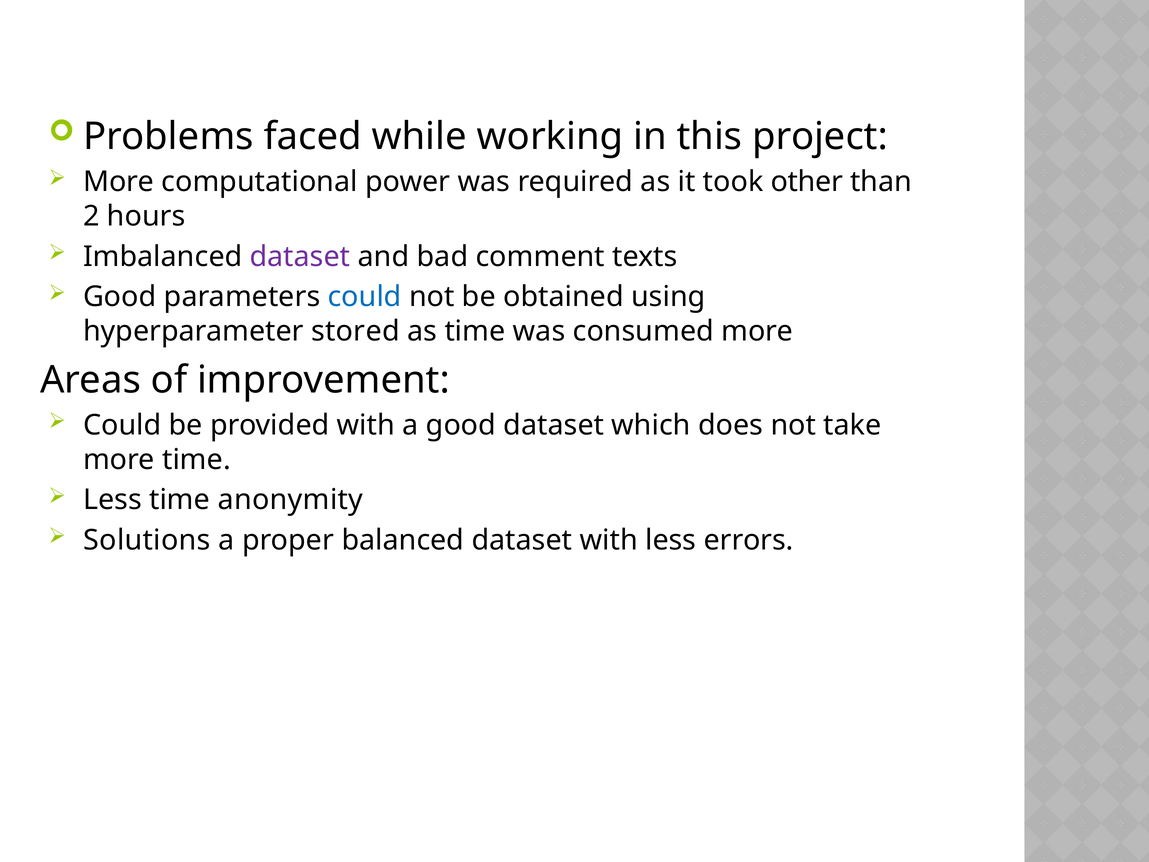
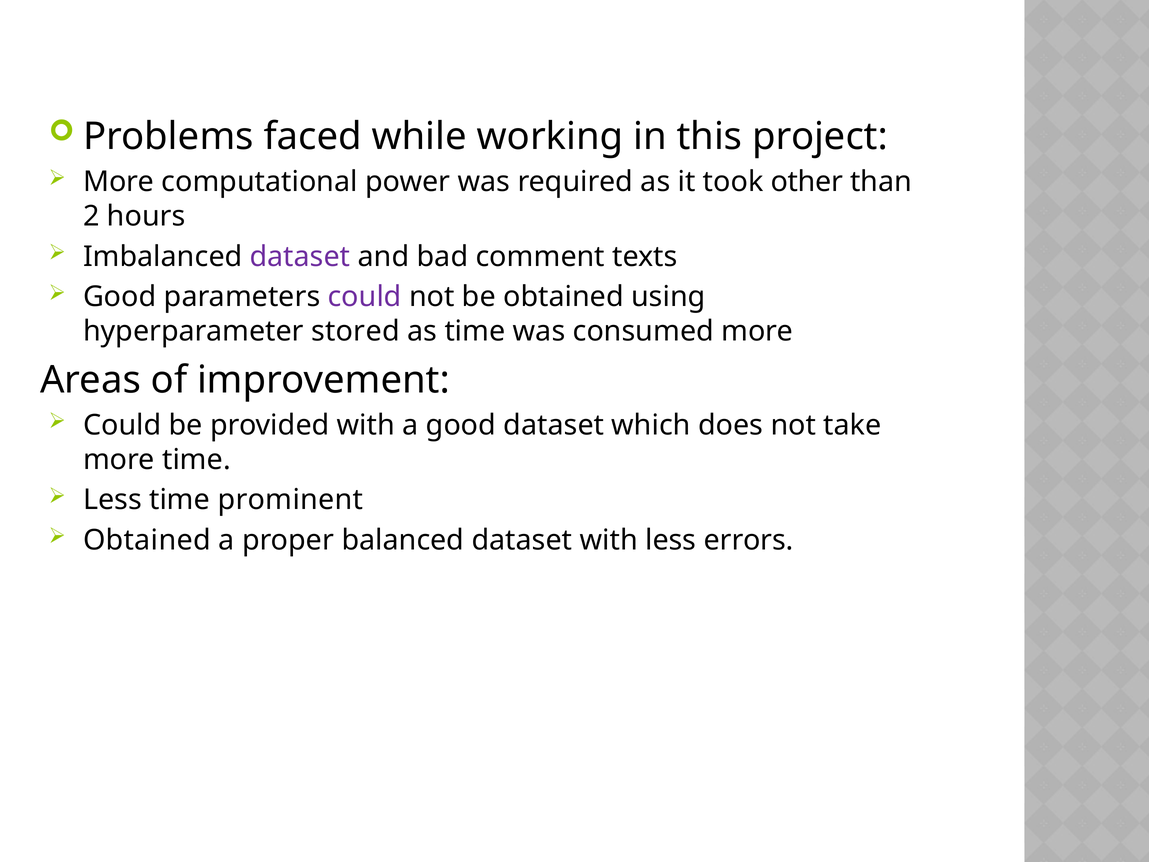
could at (365, 297) colour: blue -> purple
anonymity: anonymity -> prominent
Solutions at (147, 540): Solutions -> Obtained
